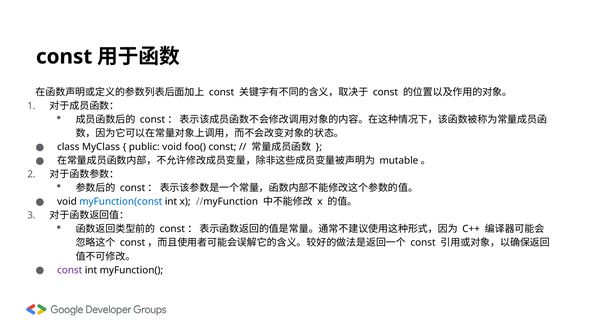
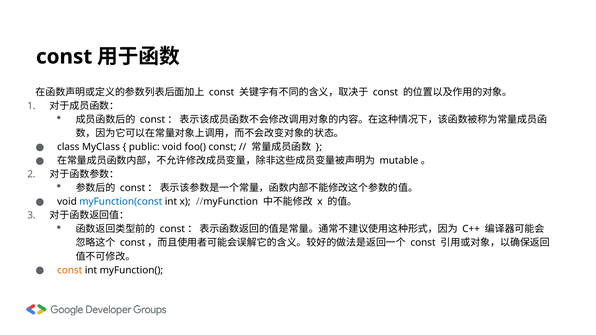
const at (70, 270) colour: purple -> orange
